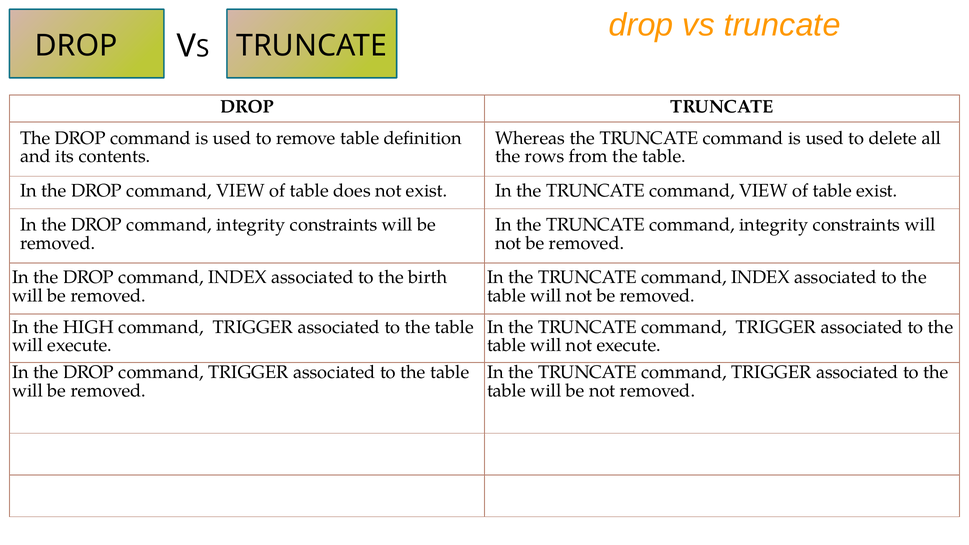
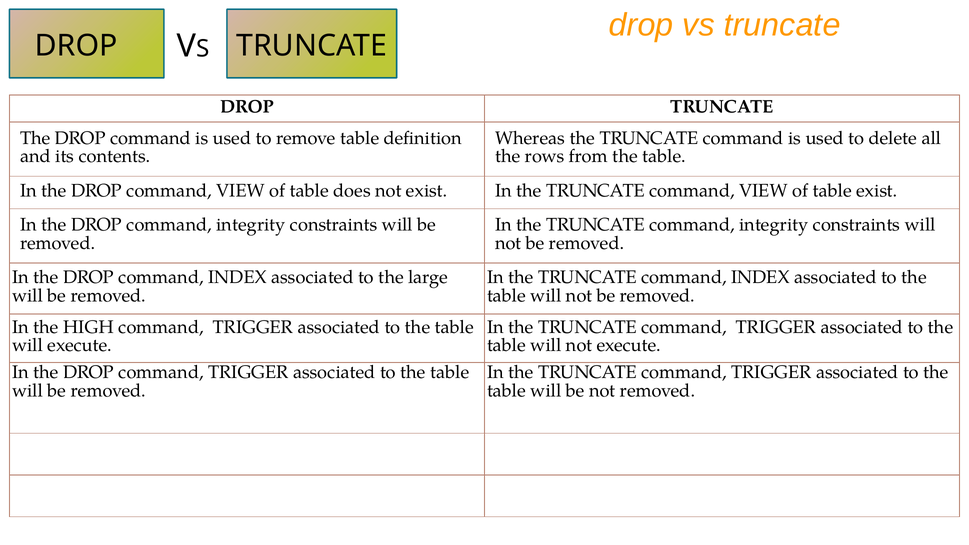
birth: birth -> large
